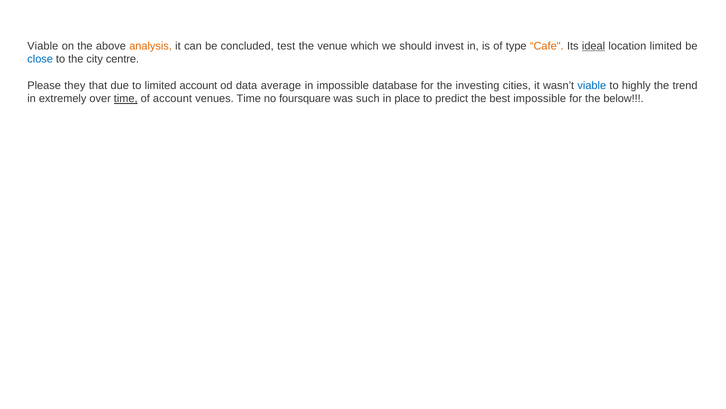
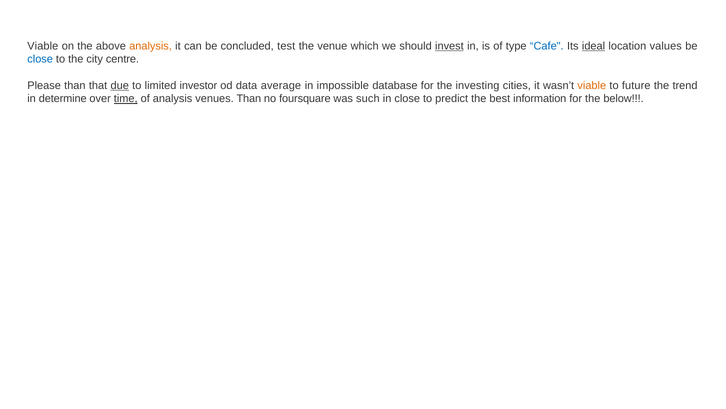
invest underline: none -> present
Cafe colour: orange -> blue
location limited: limited -> values
Please they: they -> than
due underline: none -> present
limited account: account -> investor
viable at (592, 86) colour: blue -> orange
highly: highly -> future
extremely: extremely -> determine
of account: account -> analysis
venues Time: Time -> Than
in place: place -> close
best impossible: impossible -> information
